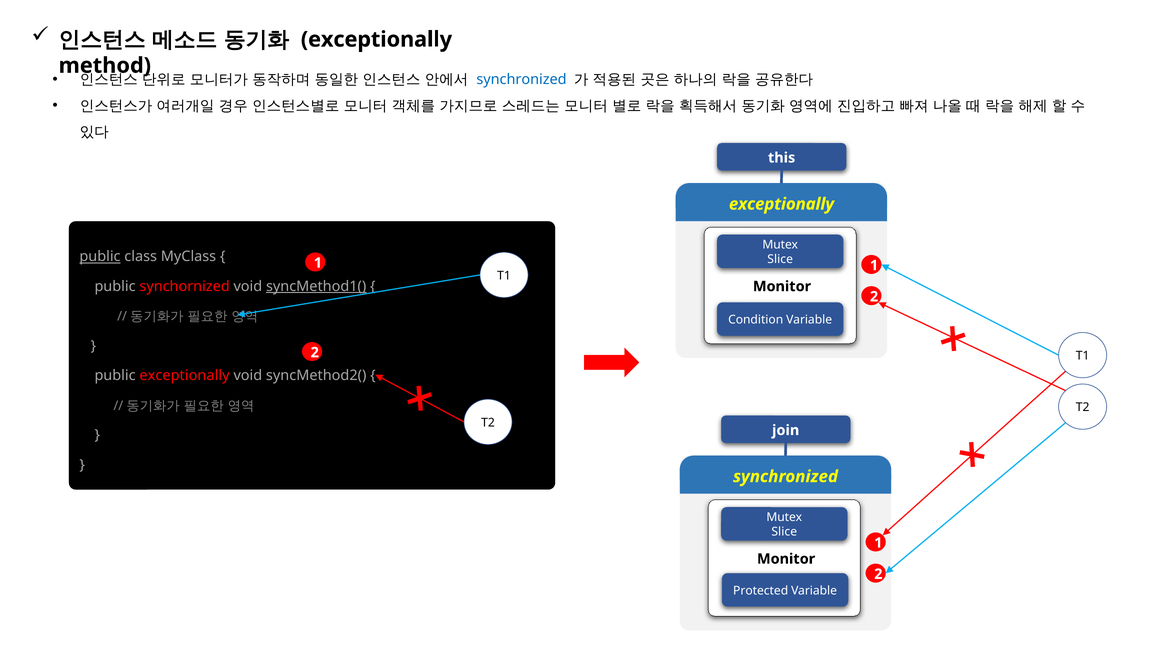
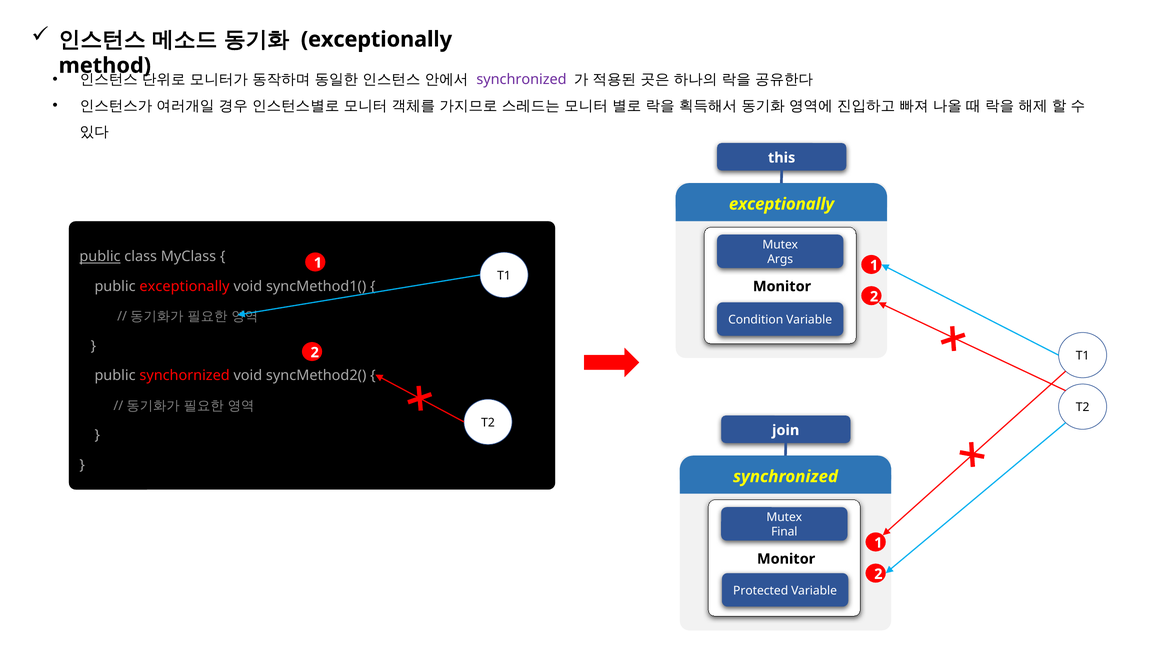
synchronized at (522, 80) colour: blue -> purple
Slice at (780, 259): Slice -> Args
public synchornized: synchornized -> exceptionally
syncMethod1( underline: present -> none
public exceptionally: exceptionally -> synchornized
Slice at (784, 532): Slice -> Final
